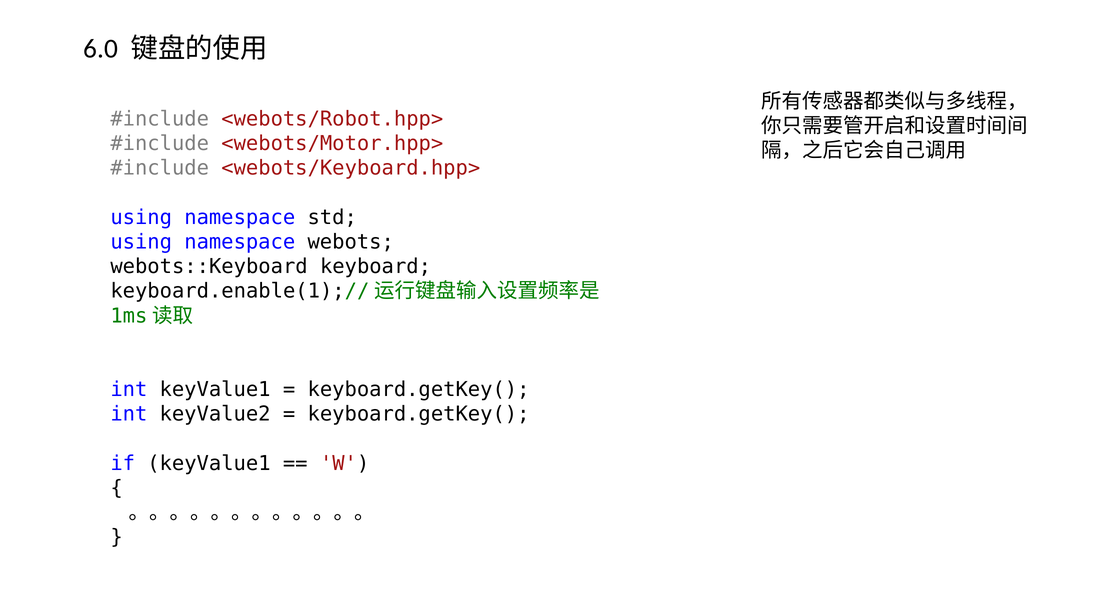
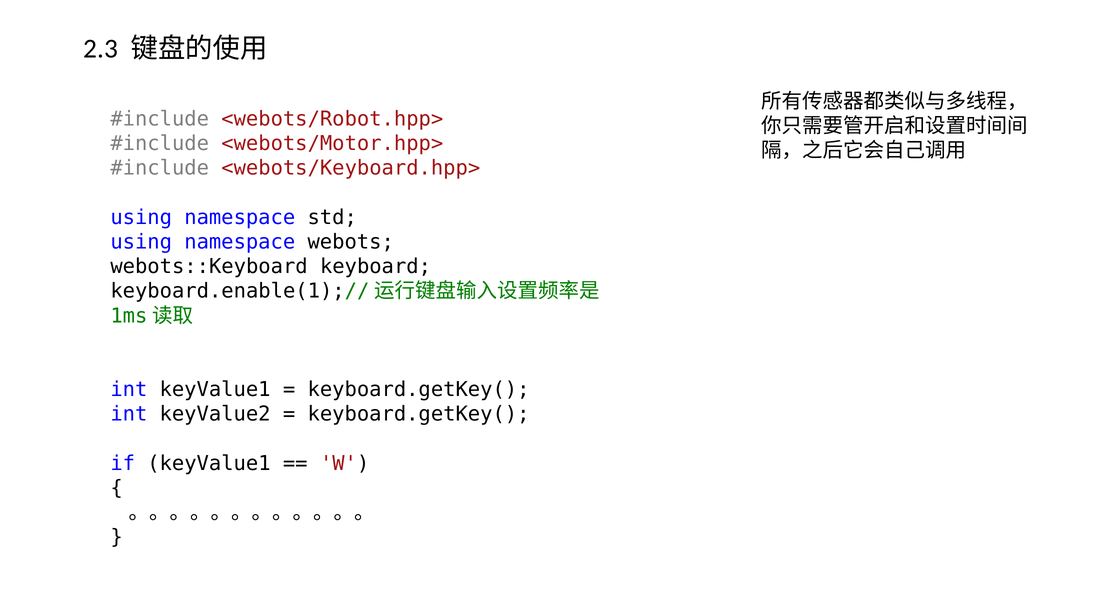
6.0: 6.0 -> 2.3
